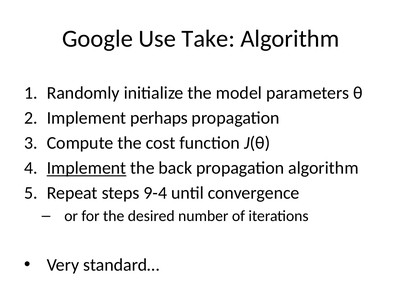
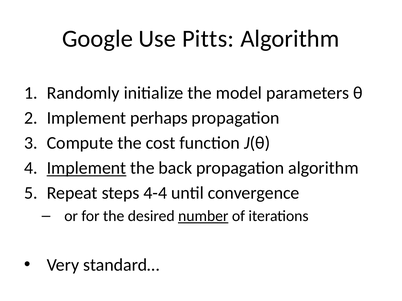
Take: Take -> Pitts
9-4: 9-4 -> 4-4
number underline: none -> present
